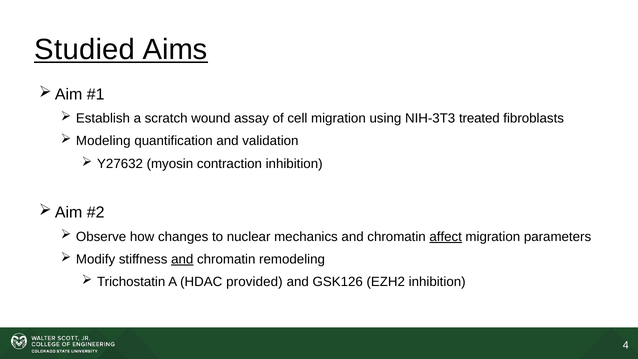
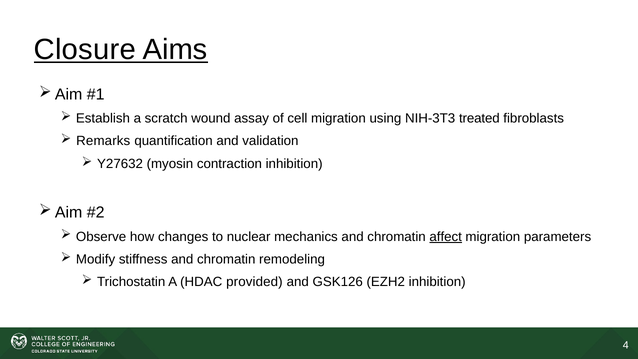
Studied: Studied -> Closure
Modeling: Modeling -> Remarks
and at (182, 259) underline: present -> none
